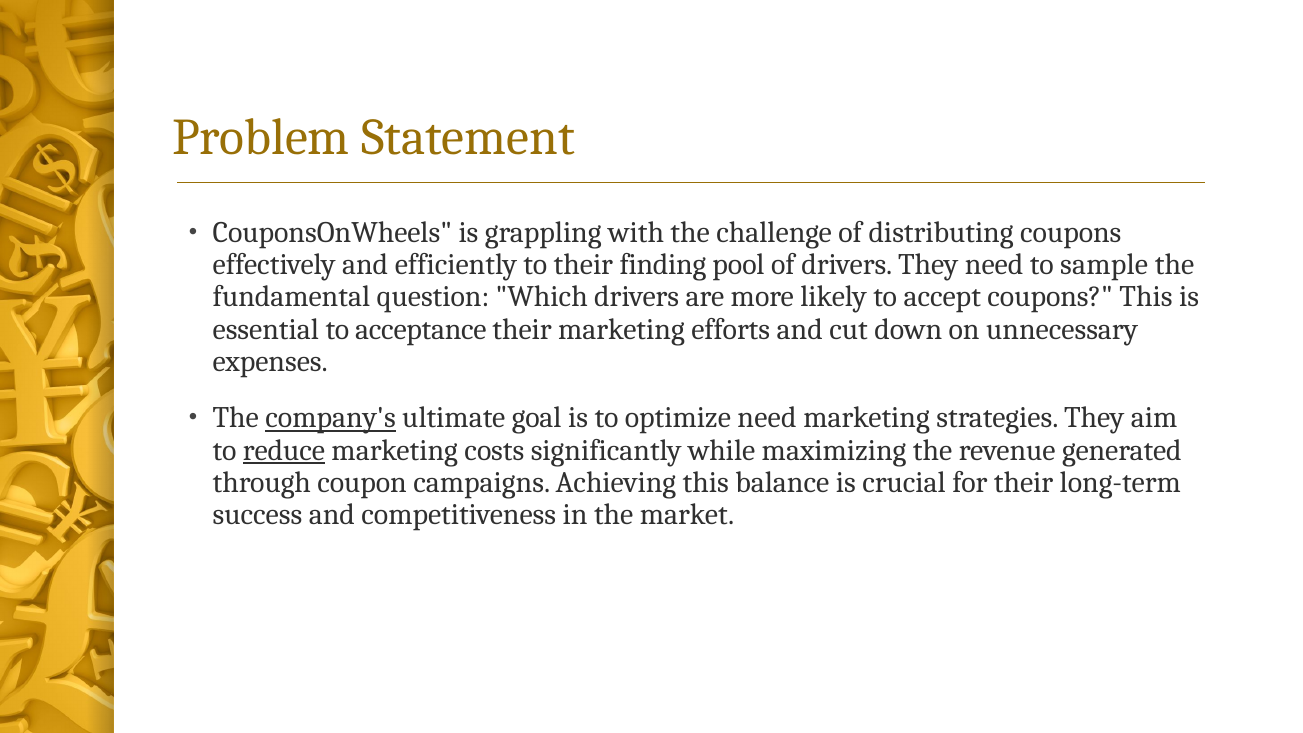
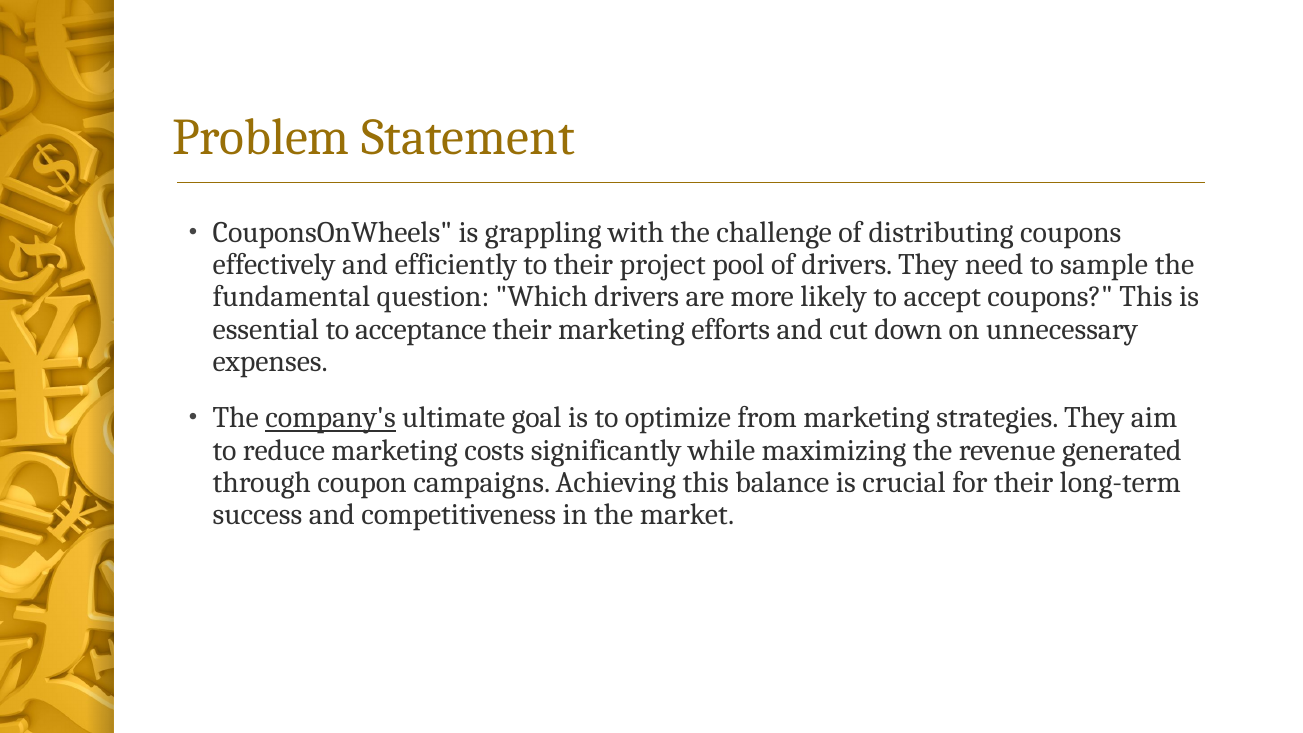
finding: finding -> project
optimize need: need -> from
reduce underline: present -> none
